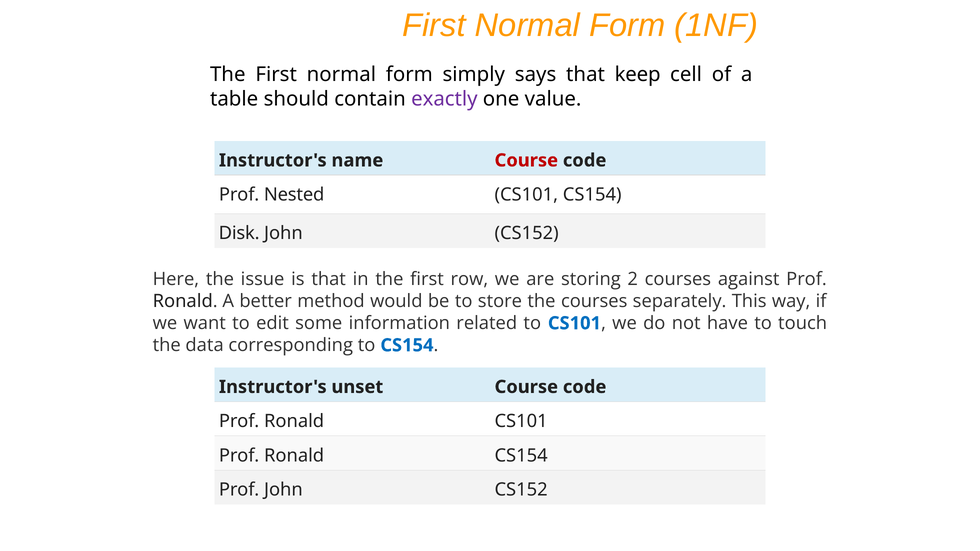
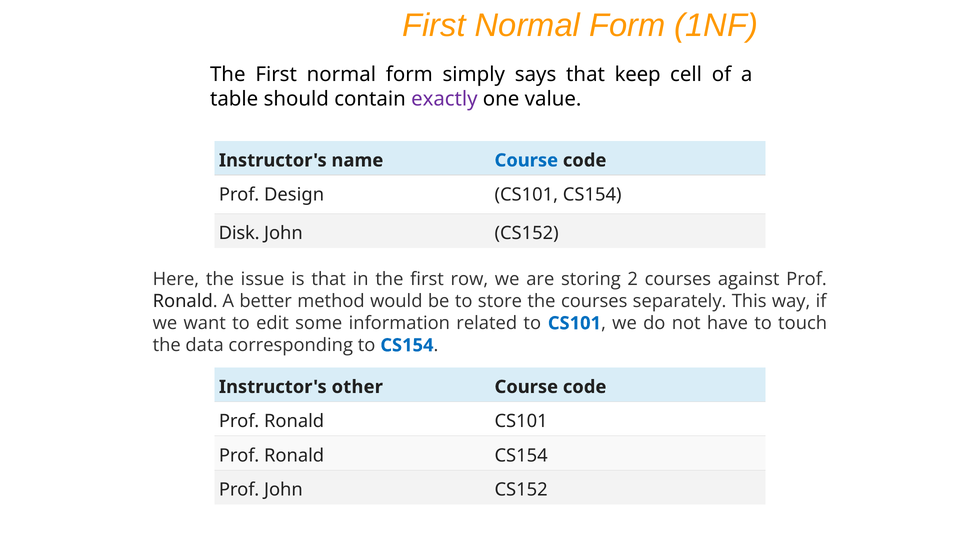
Course at (526, 160) colour: red -> blue
Nested: Nested -> Design
unset: unset -> other
